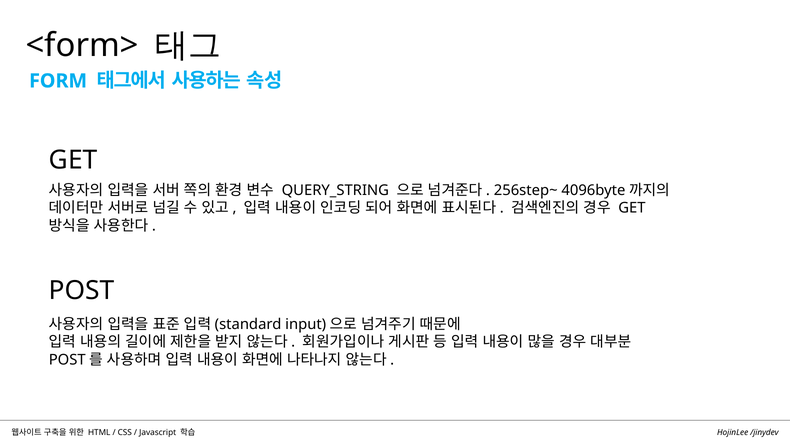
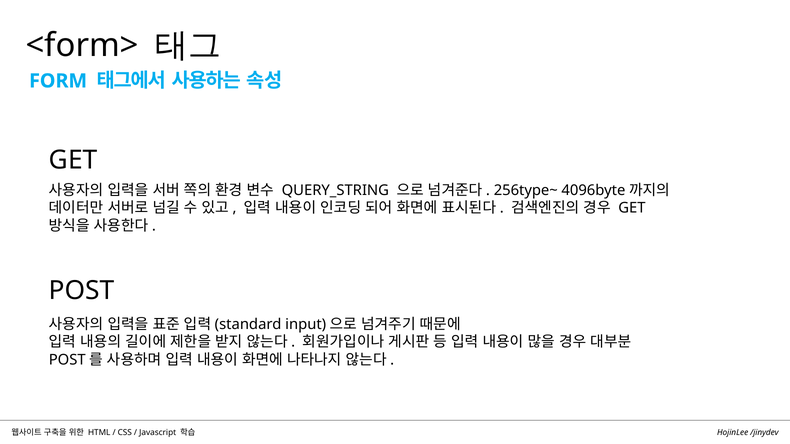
256step~: 256step~ -> 256type~
